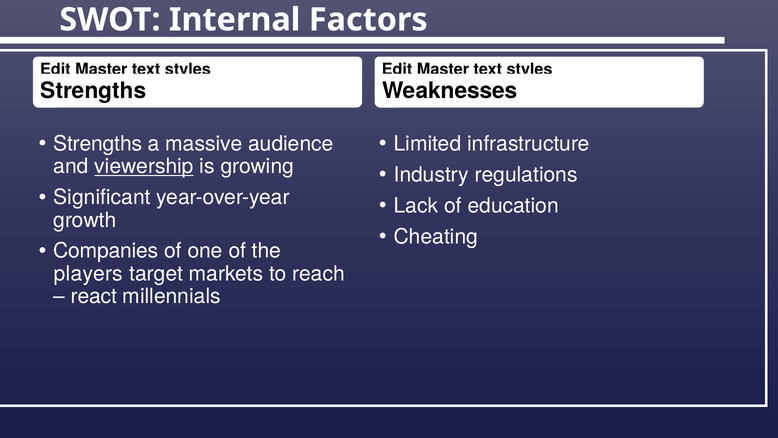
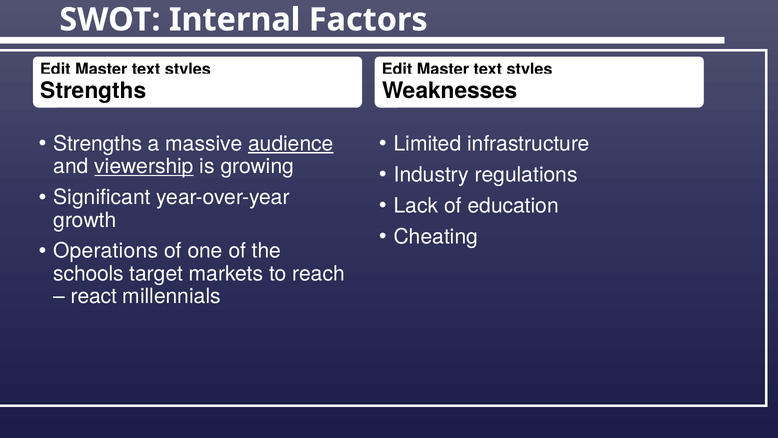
audience underline: none -> present
Companies: Companies -> Operations
players: players -> schools
